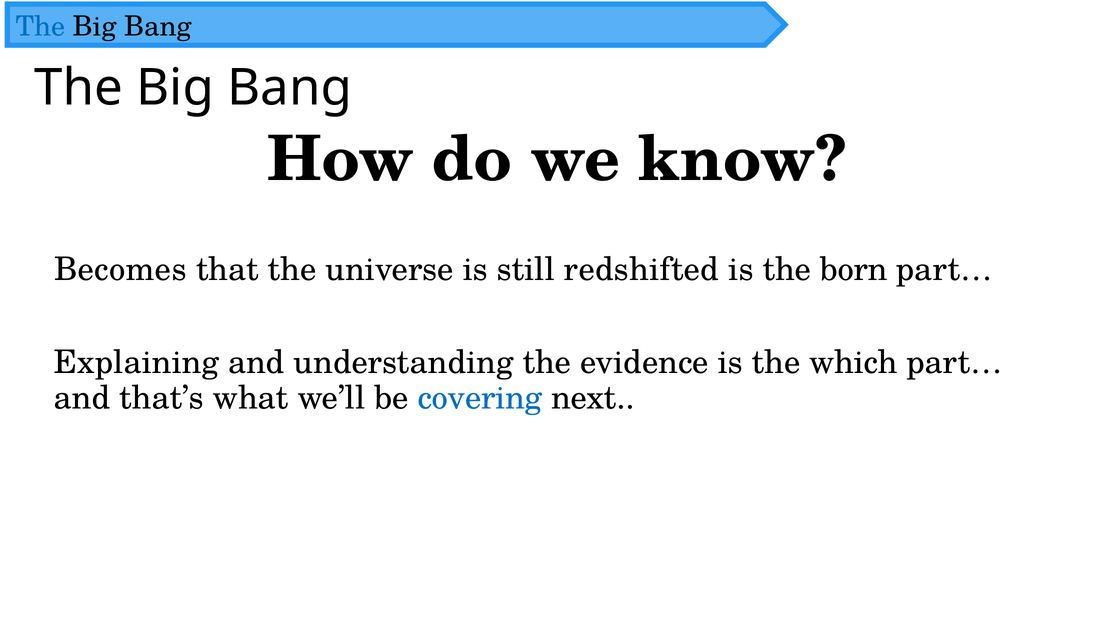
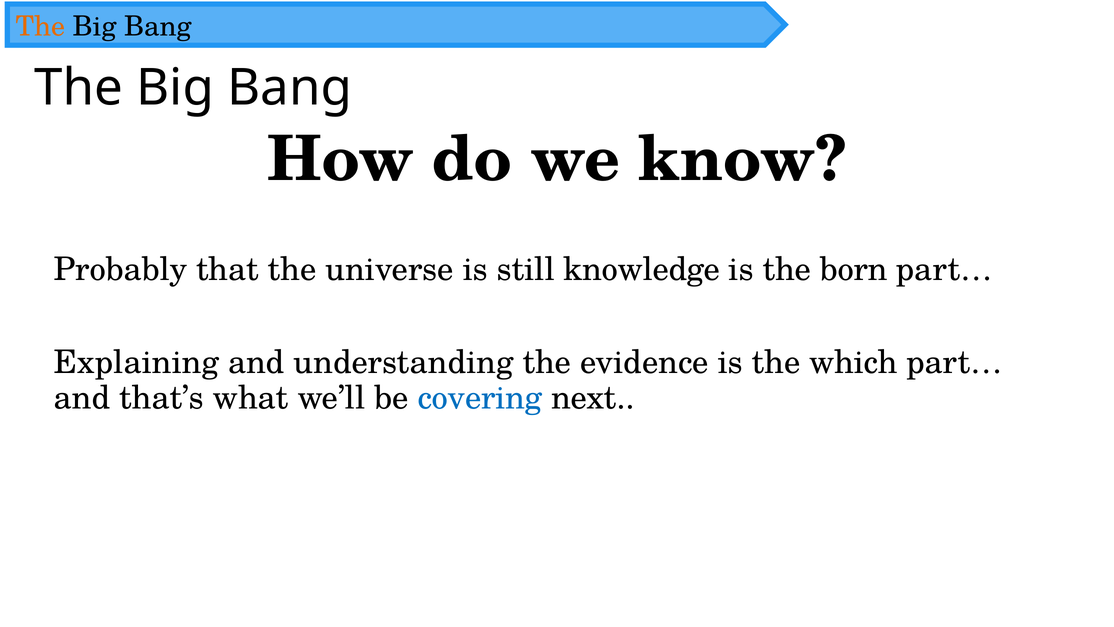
The at (40, 27) colour: blue -> orange
Becomes: Becomes -> Probably
redshifted: redshifted -> knowledge
